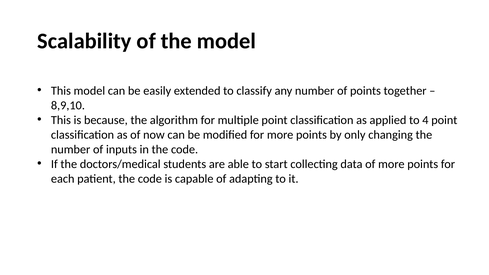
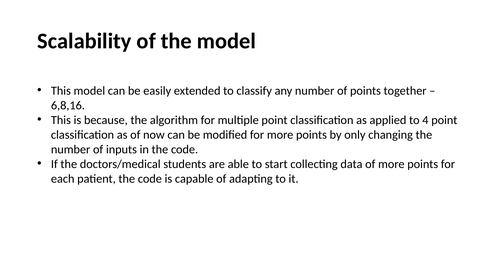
8,9,10: 8,9,10 -> 6,8,16
